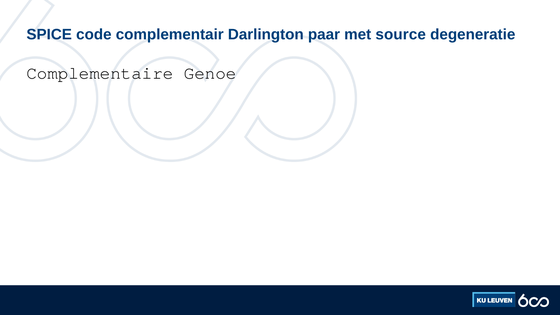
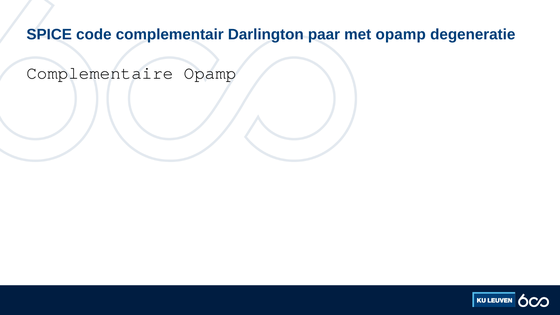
met source: source -> opamp
Complementaire Genoe: Genoe -> Opamp
